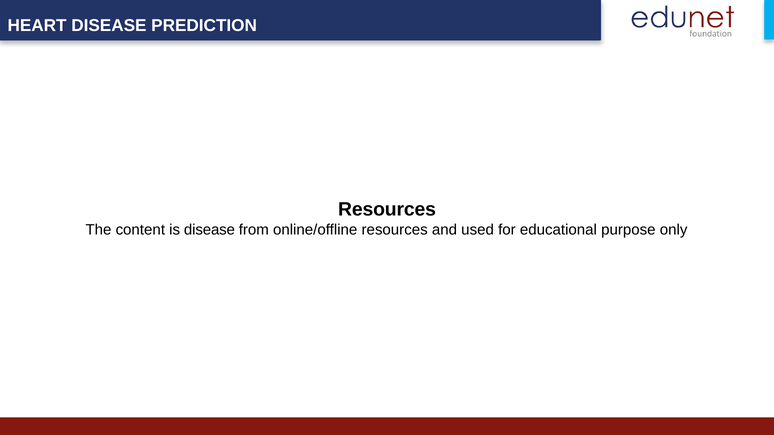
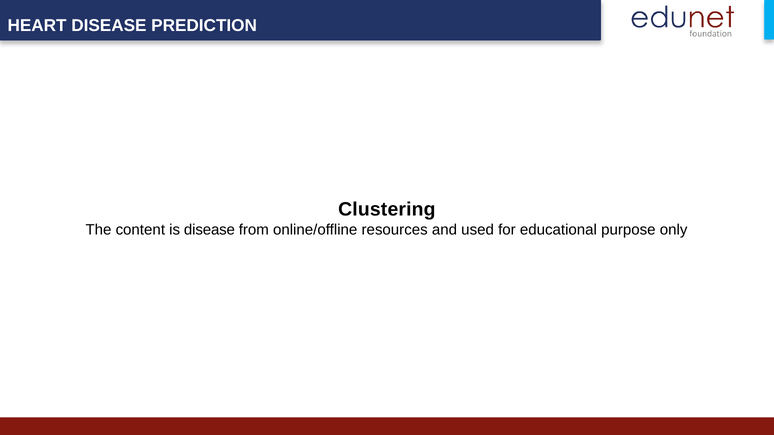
Resources at (387, 210): Resources -> Clustering
